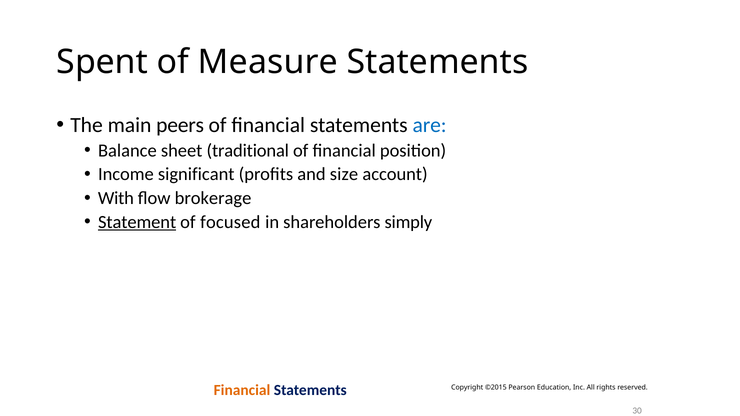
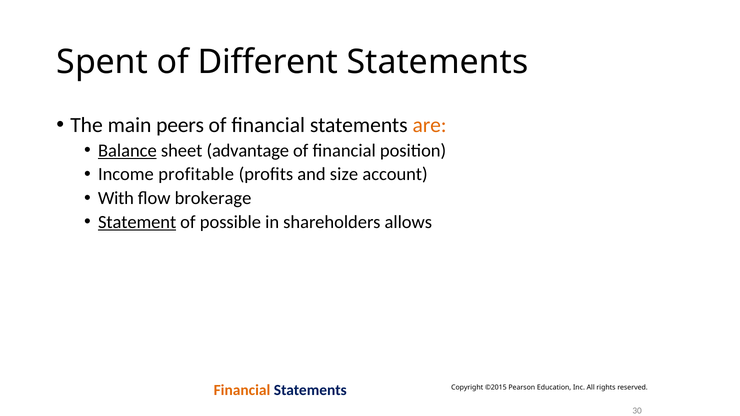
Measure: Measure -> Different
are colour: blue -> orange
Balance underline: none -> present
traditional: traditional -> advantage
significant: significant -> profitable
focused: focused -> possible
simply: simply -> allows
